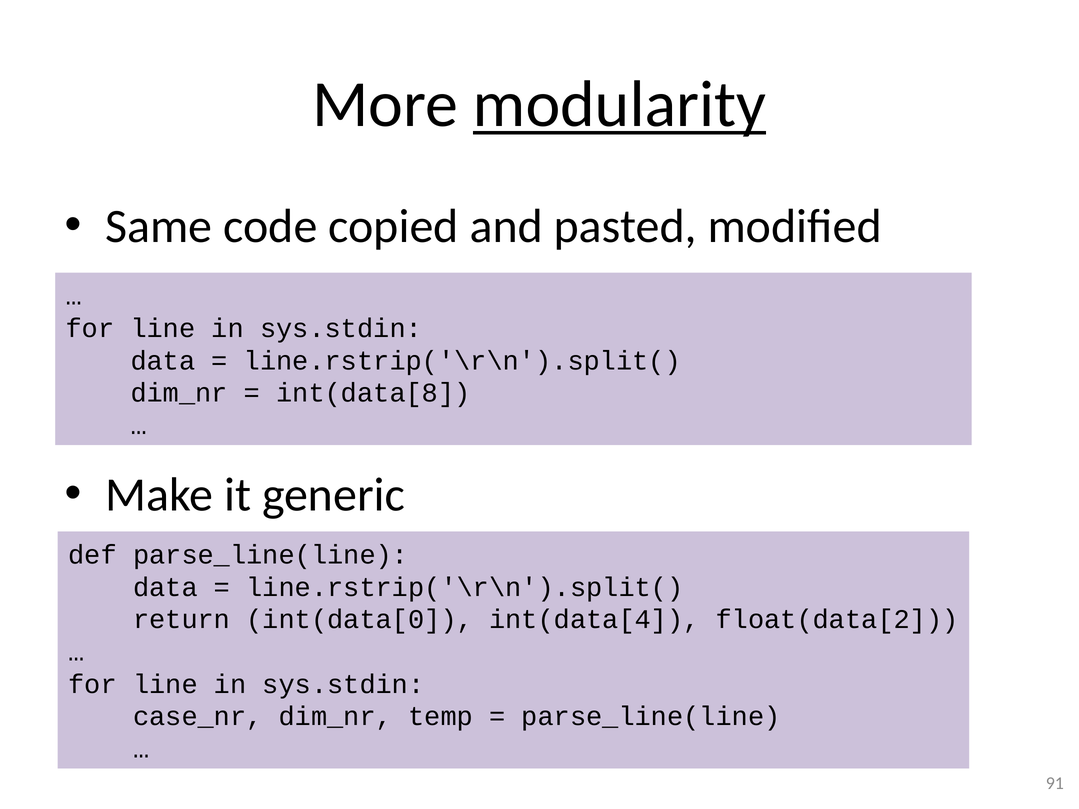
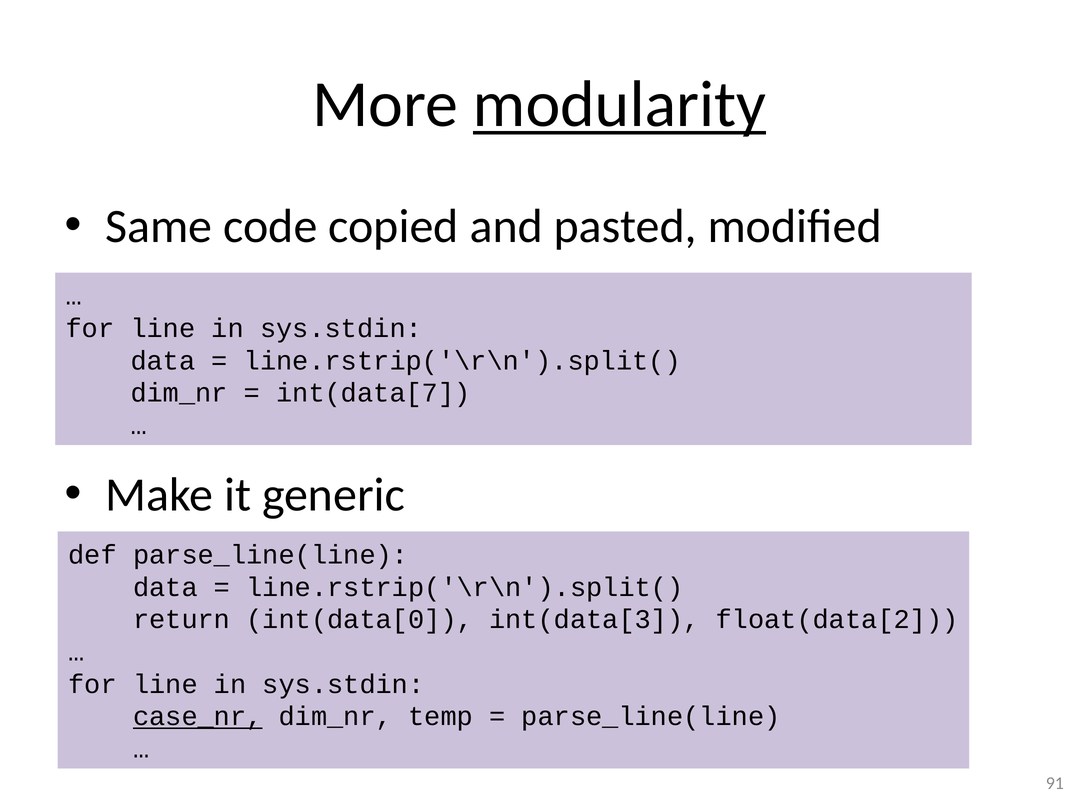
int(data[8: int(data[8 -> int(data[7
int(data[4: int(data[4 -> int(data[3
case_nr underline: none -> present
